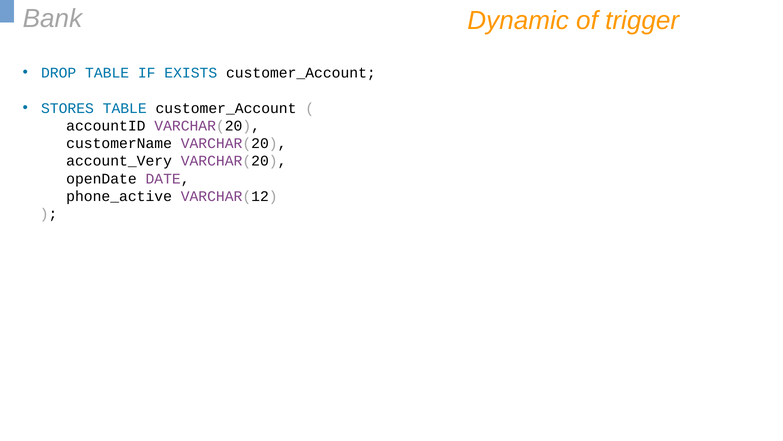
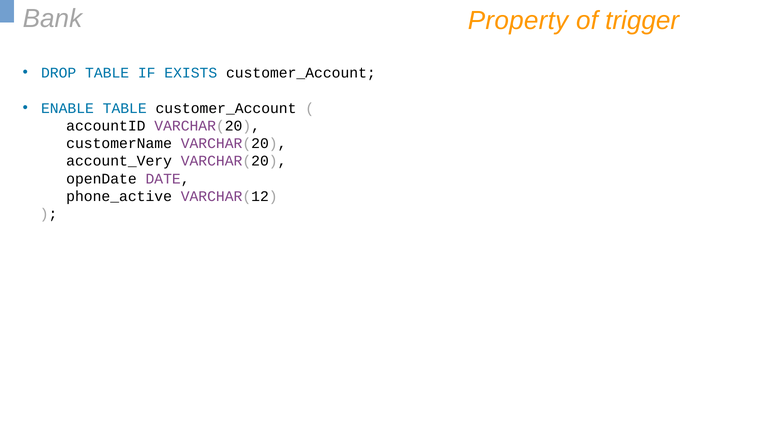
Dynamic: Dynamic -> Property
STORES: STORES -> ENABLE
